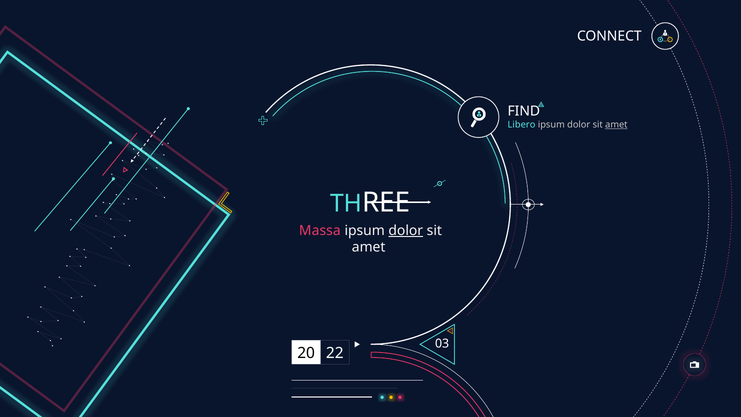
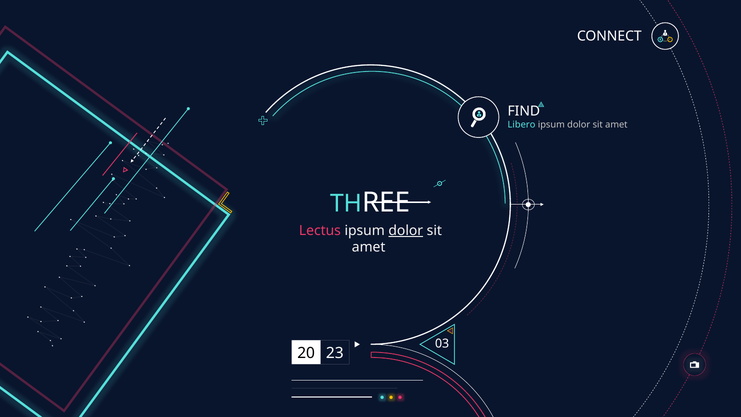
amet at (616, 125) underline: present -> none
Massa: Massa -> Lectus
22: 22 -> 23
